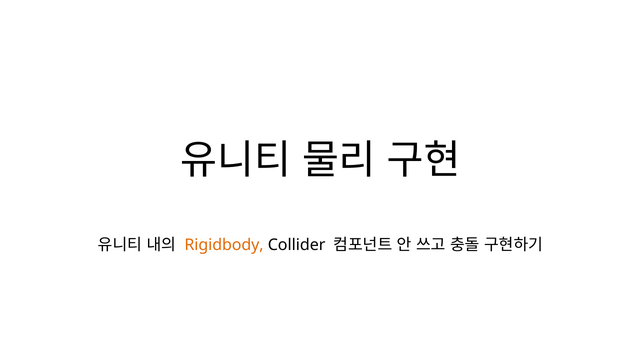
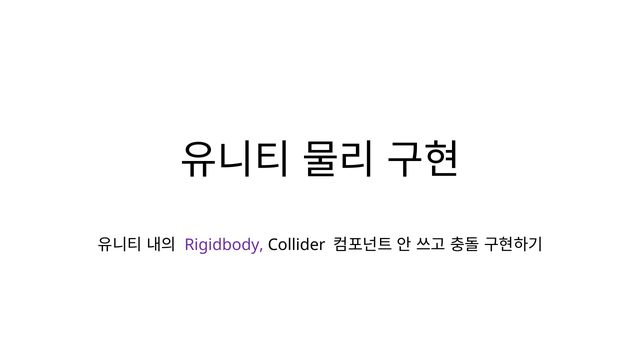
Rigidbody colour: orange -> purple
